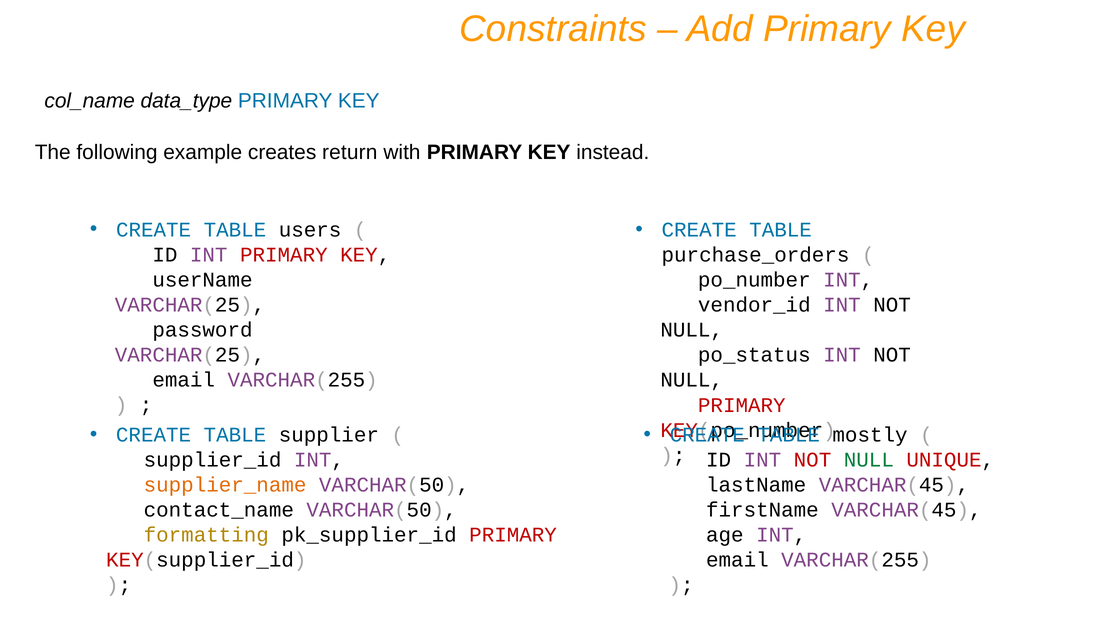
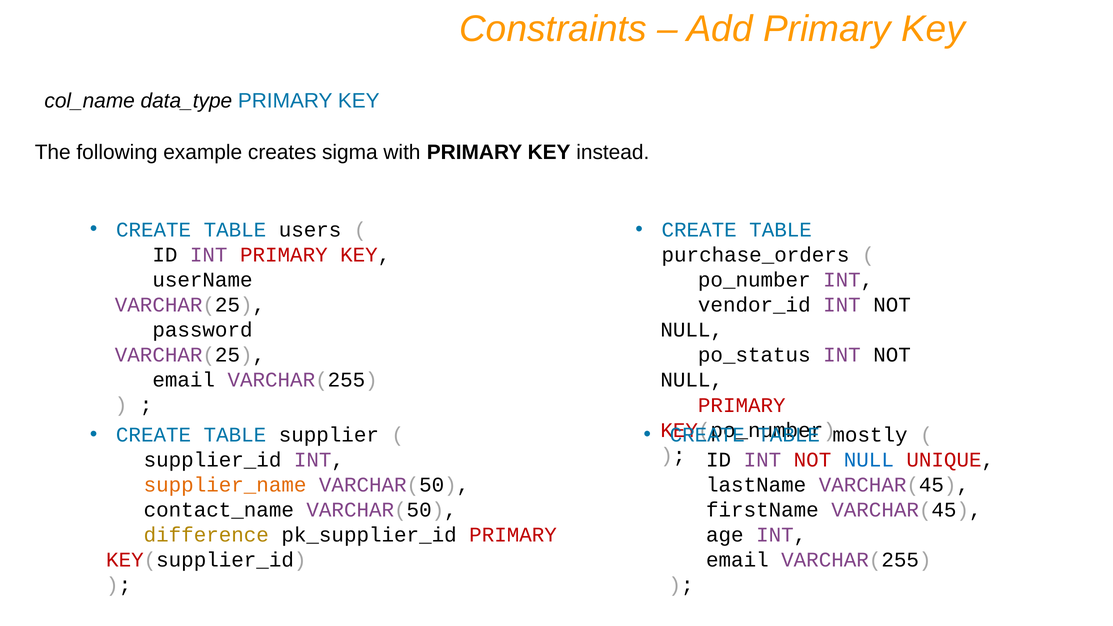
return: return -> sigma
NULL at (869, 460) colour: green -> blue
formatting: formatting -> difference
